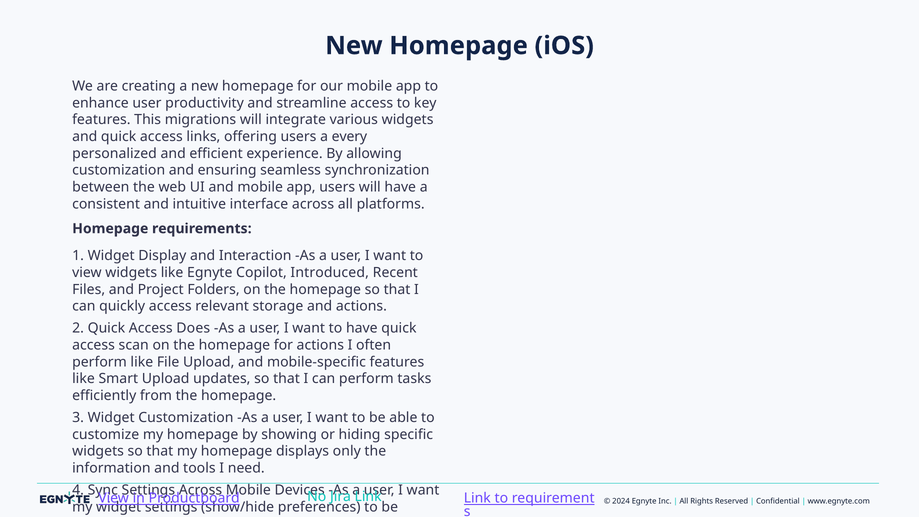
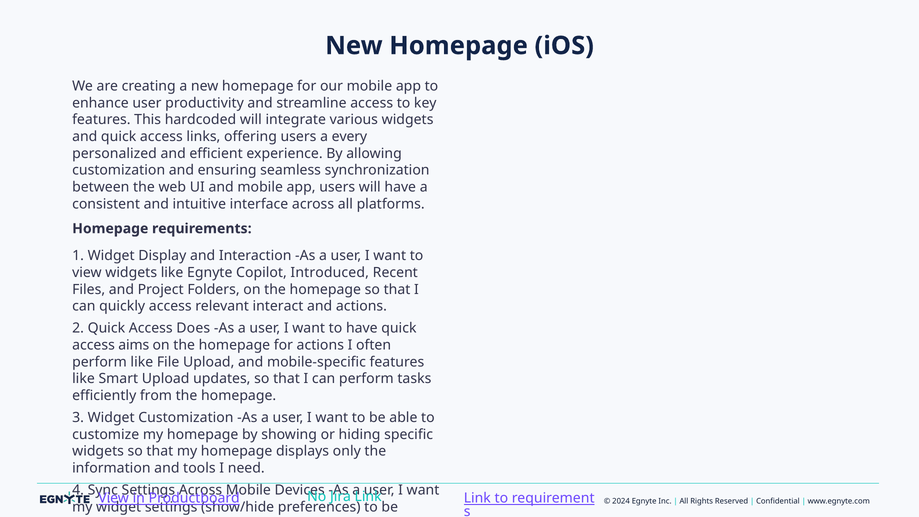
migrations: migrations -> hardcoded
storage: storage -> interact
scan: scan -> aims
